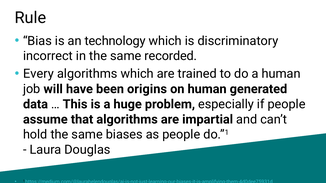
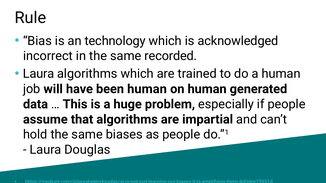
discriminatory: discriminatory -> acknowledged
Every at (38, 74): Every -> Laura
been origins: origins -> human
